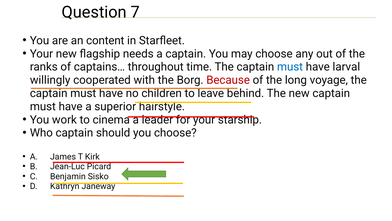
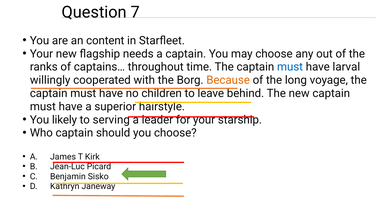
Because colour: red -> orange
work: work -> likely
cinema: cinema -> serving
